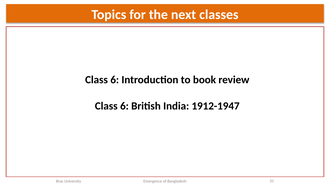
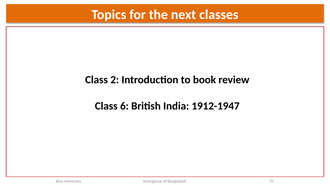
6 at (115, 80): 6 -> 2
